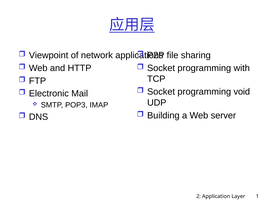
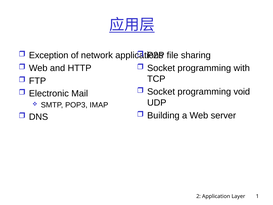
Viewpoint: Viewpoint -> Exception
